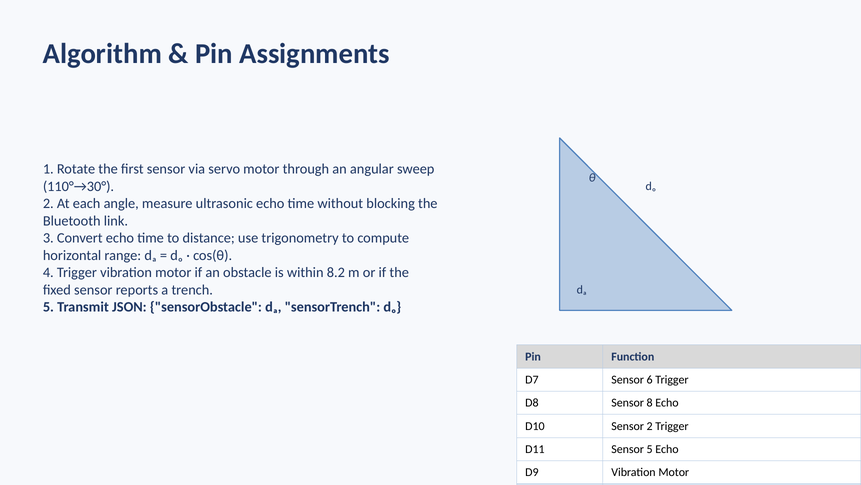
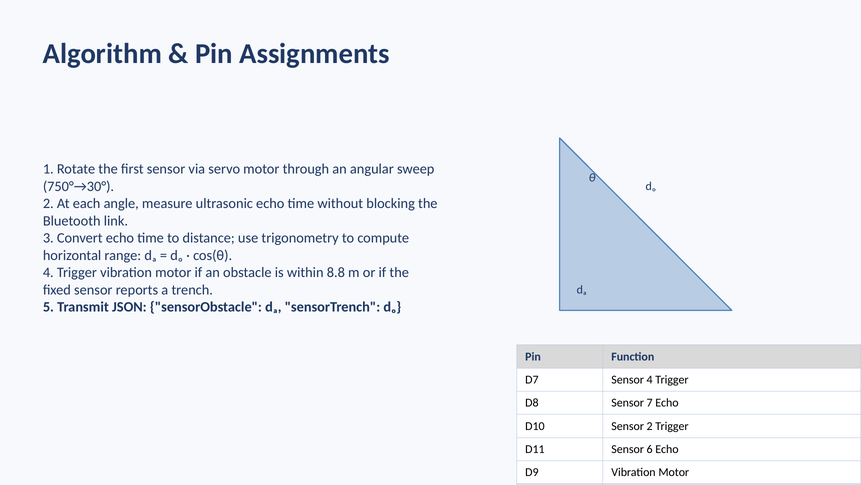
110°→30°: 110°→30° -> 750°→30°
8.2: 8.2 -> 8.8
Sensor 6: 6 -> 4
8: 8 -> 7
Sensor 5: 5 -> 6
